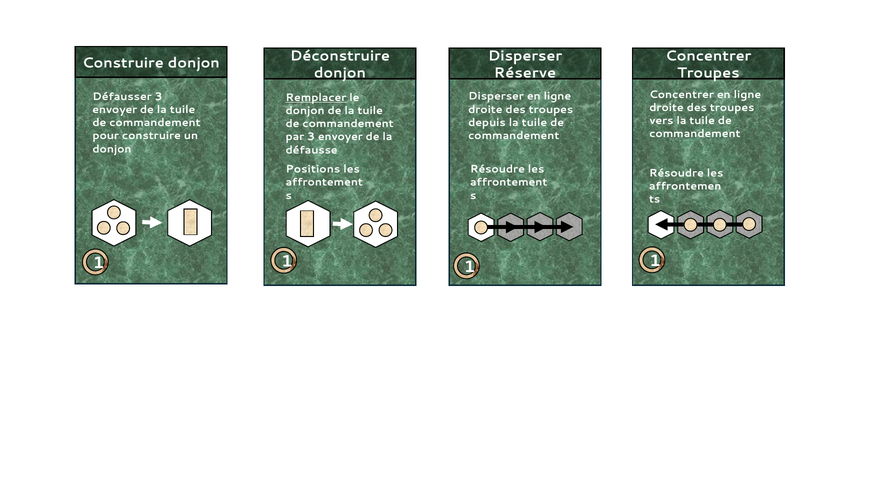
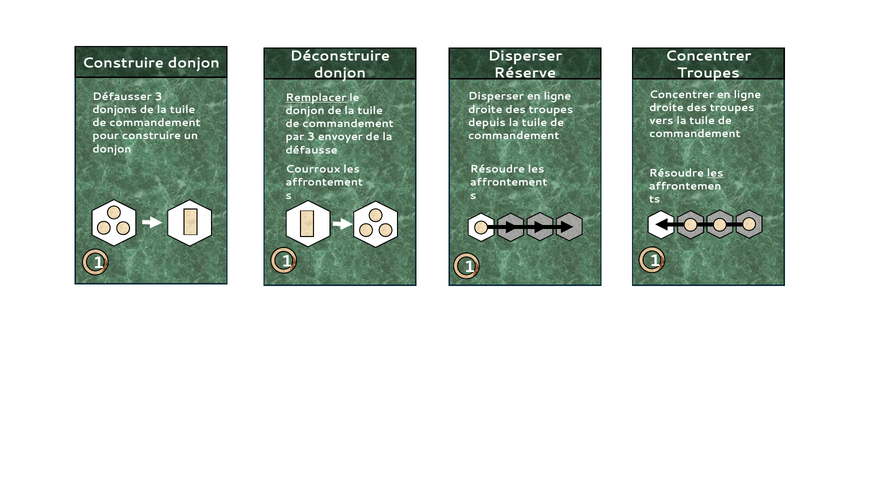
envoyer at (115, 110): envoyer -> donjons
Positions: Positions -> Courroux
les at (715, 173) underline: none -> present
